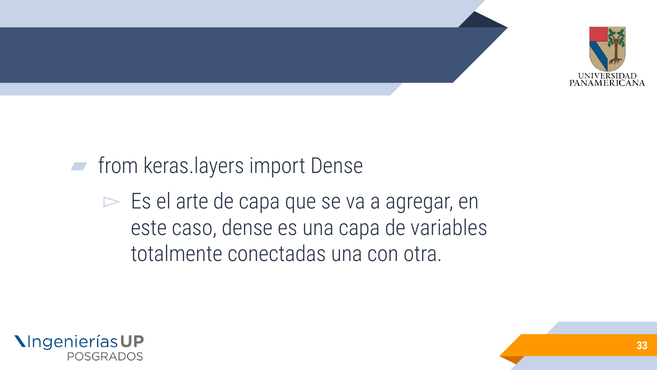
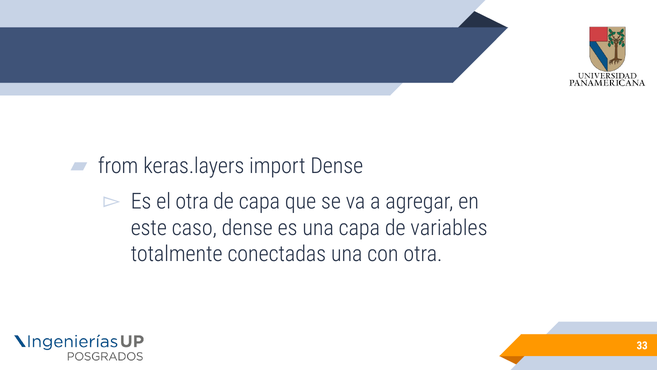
el arte: arte -> otra
